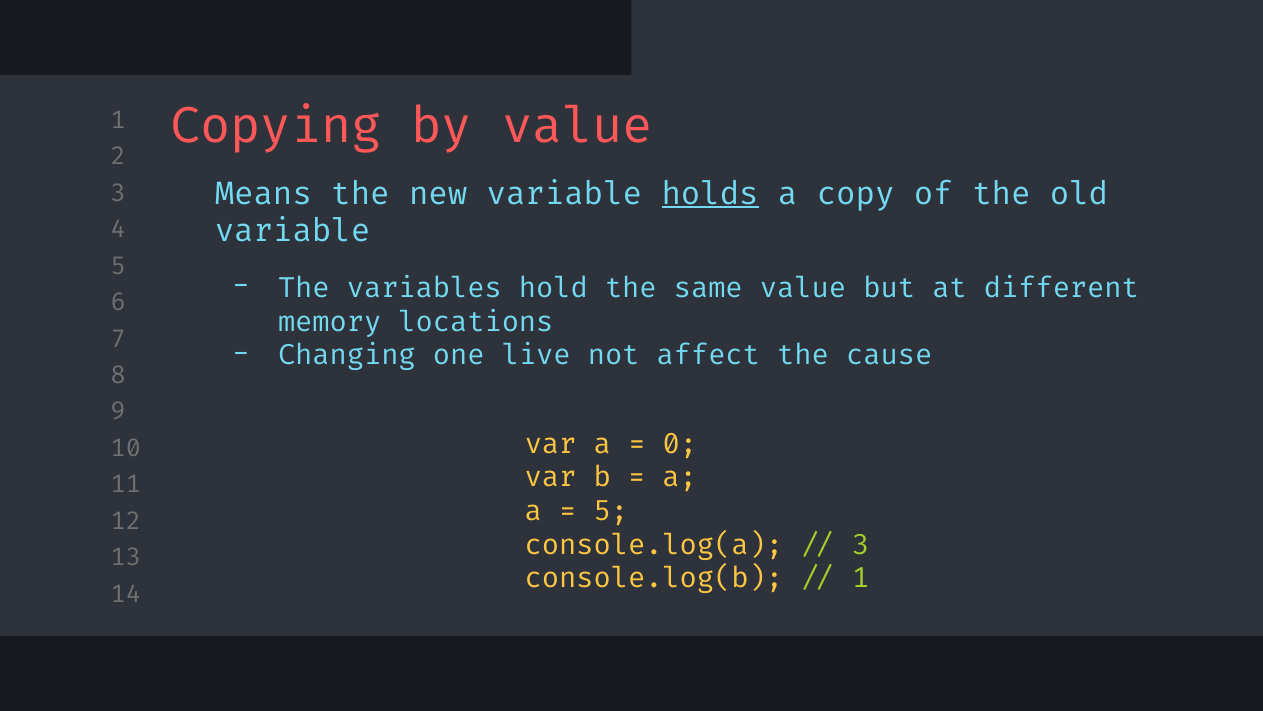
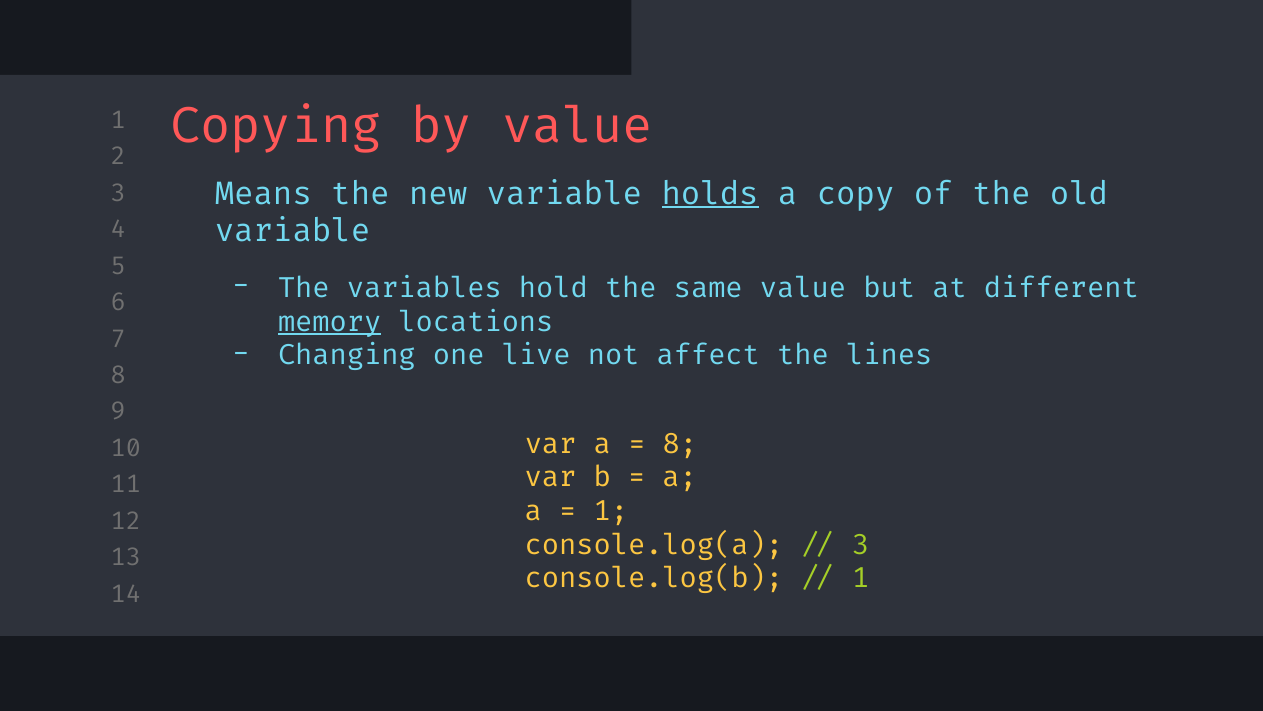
memory underline: none -> present
cause: cause -> lines
0 at (680, 444): 0 -> 8
5 at (611, 511): 5 -> 1
